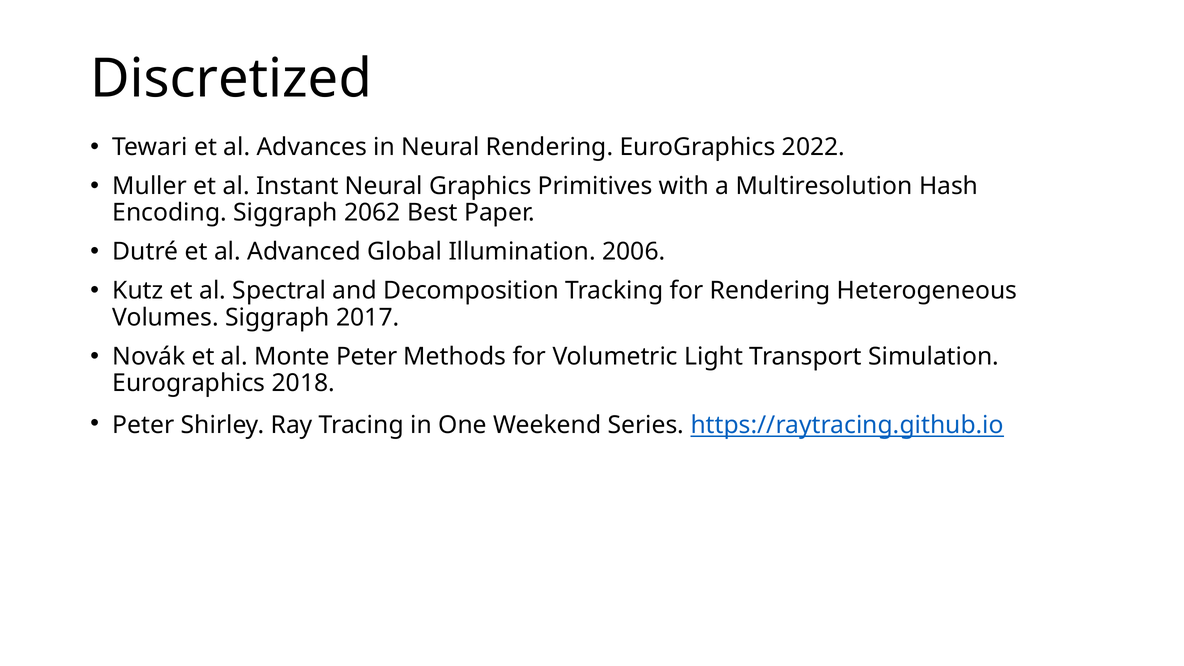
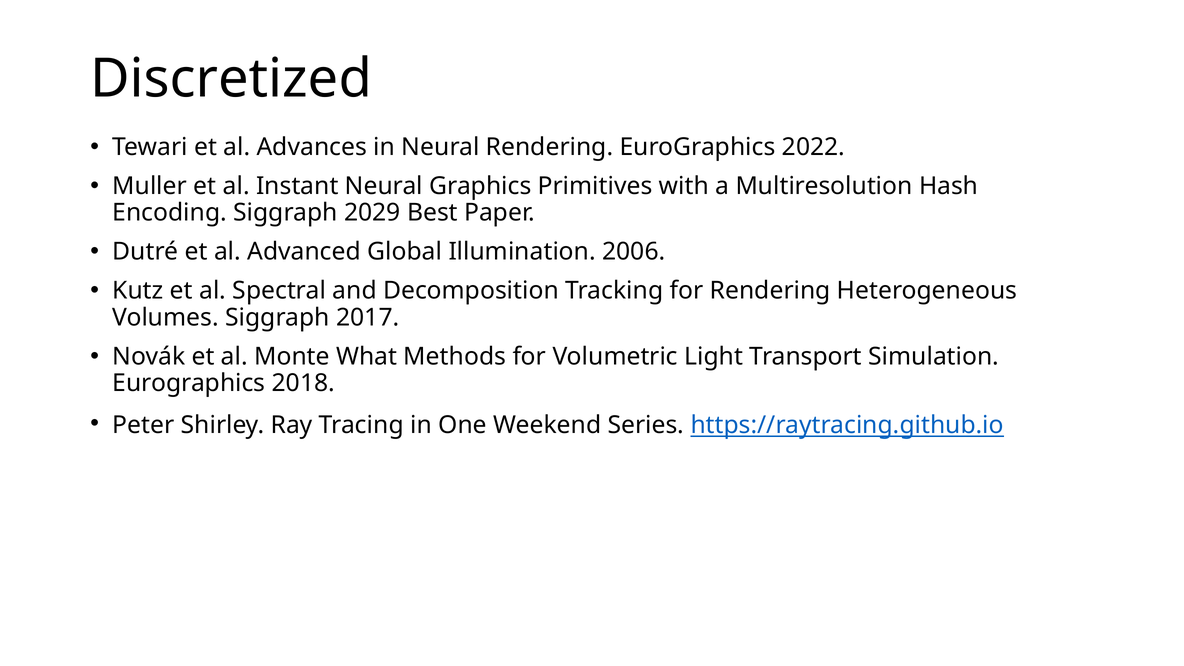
2062: 2062 -> 2029
Monte Peter: Peter -> What
